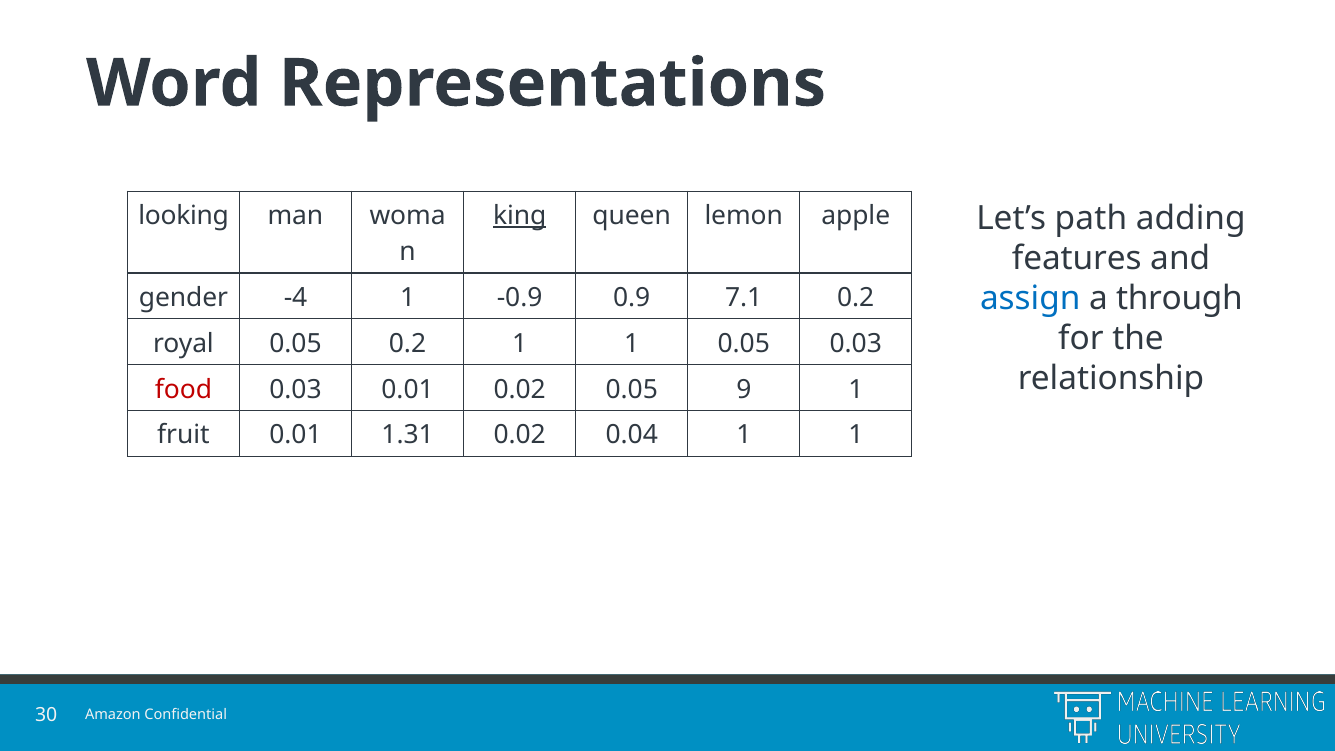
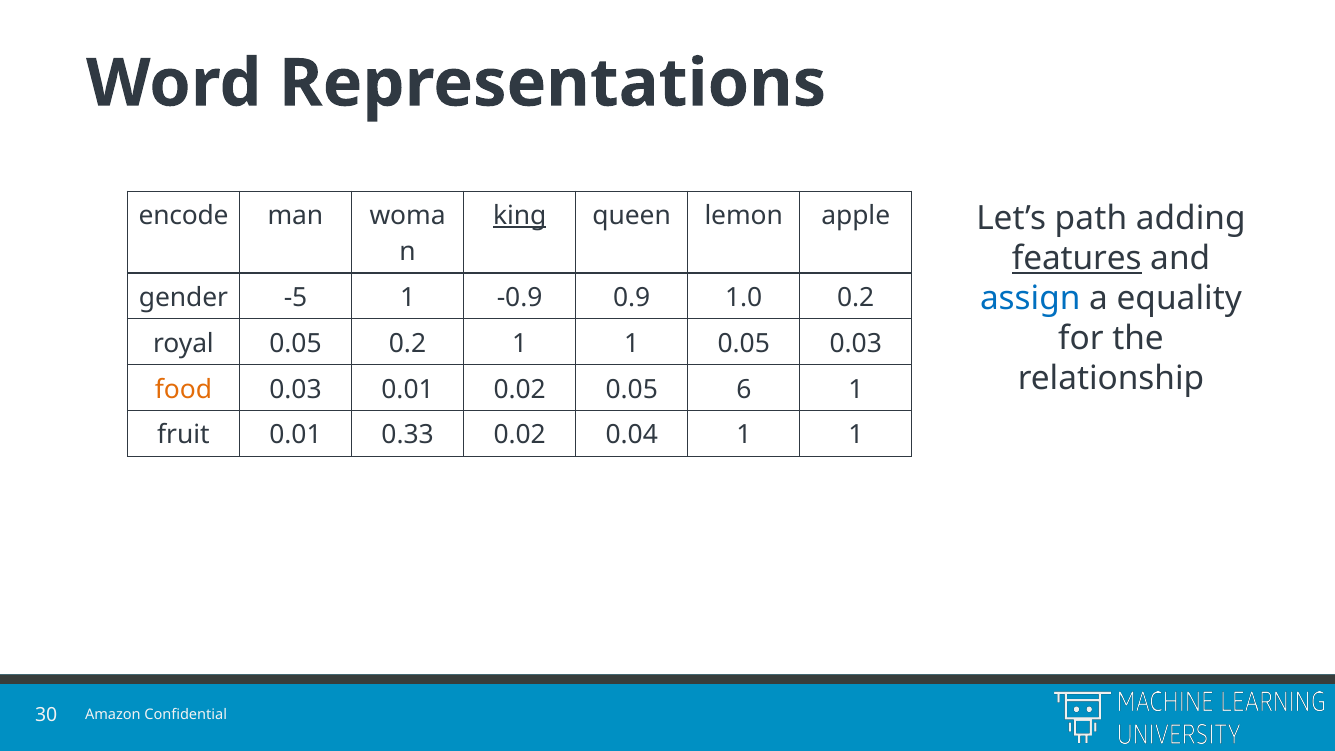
looking: looking -> encode
features underline: none -> present
through: through -> equality
-4: -4 -> -5
7.1: 7.1 -> 1.0
food colour: red -> orange
9: 9 -> 6
1.31: 1.31 -> 0.33
